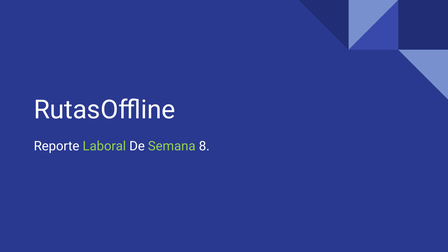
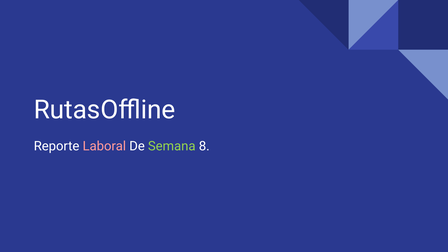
Laboral colour: light green -> pink
